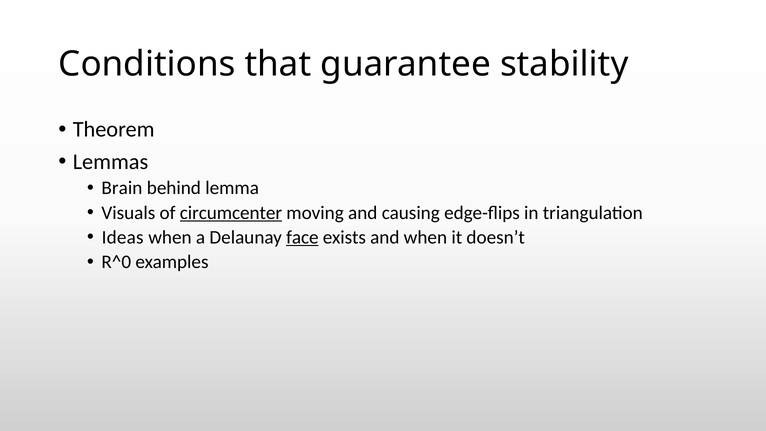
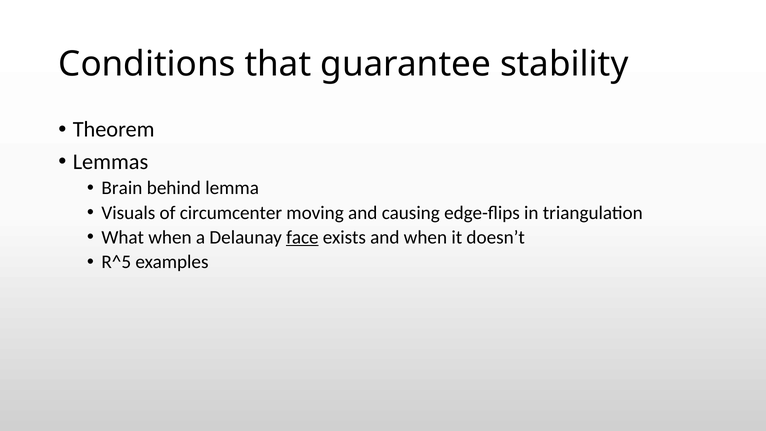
circumcenter underline: present -> none
Ideas: Ideas -> What
R^0: R^0 -> R^5
